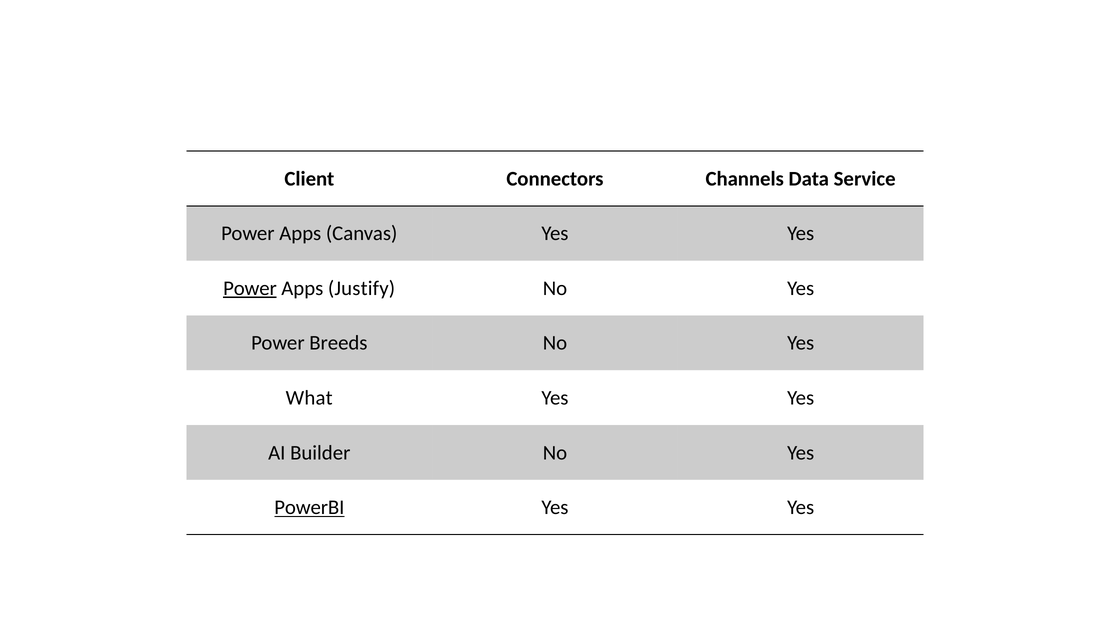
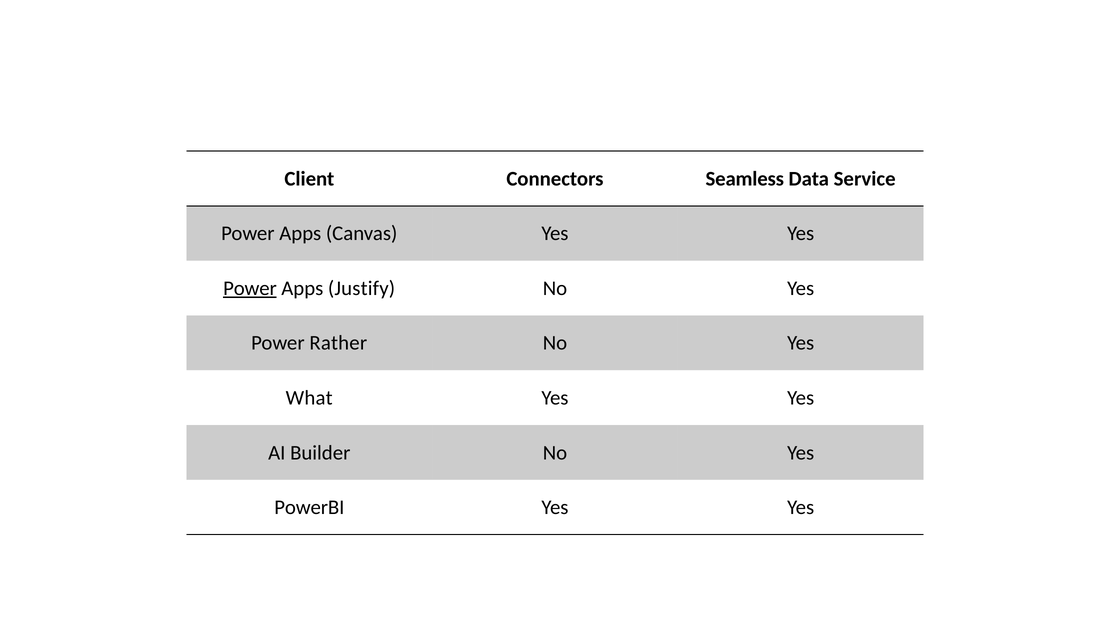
Channels: Channels -> Seamless
Breeds: Breeds -> Rather
PowerBI underline: present -> none
